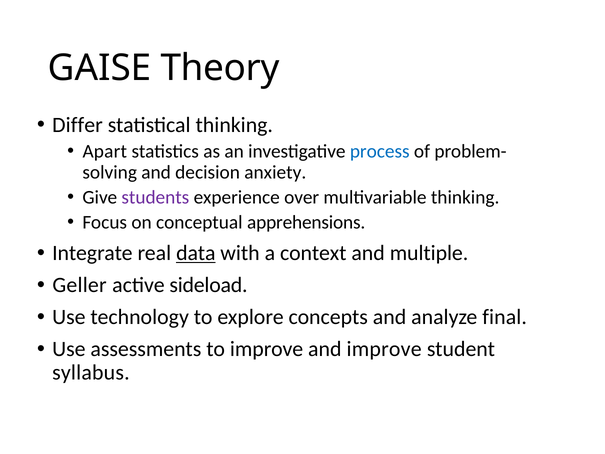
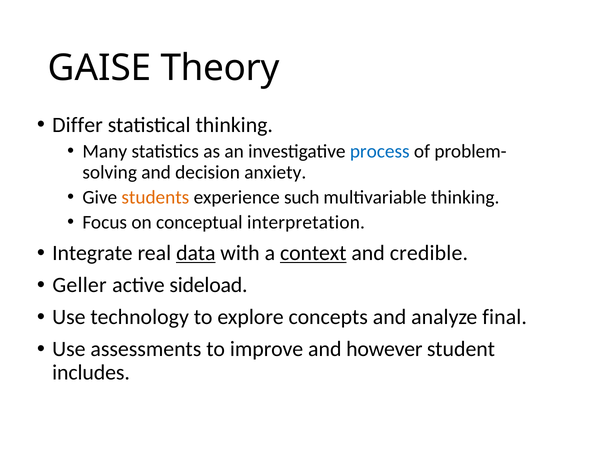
Apart: Apart -> Many
students colour: purple -> orange
over: over -> such
apprehensions: apprehensions -> interpretation
context underline: none -> present
multiple: multiple -> credible
and improve: improve -> however
syllabus: syllabus -> includes
